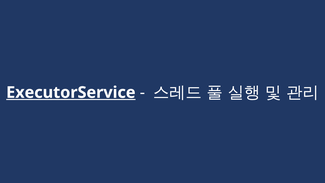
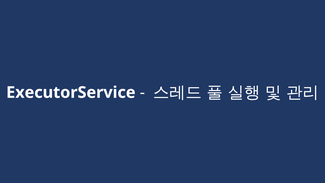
ExecutorService underline: present -> none
